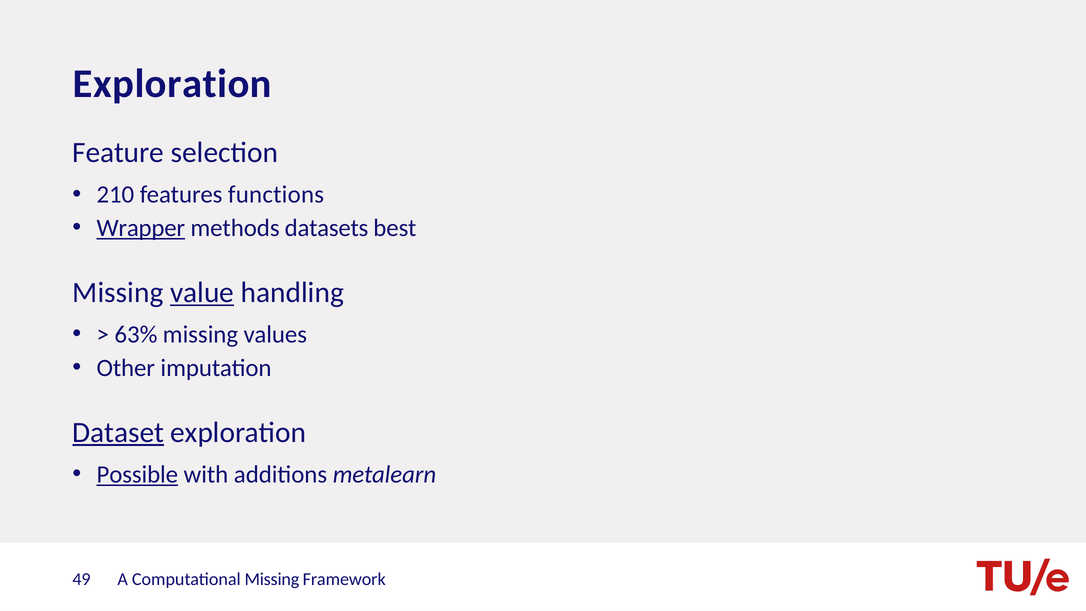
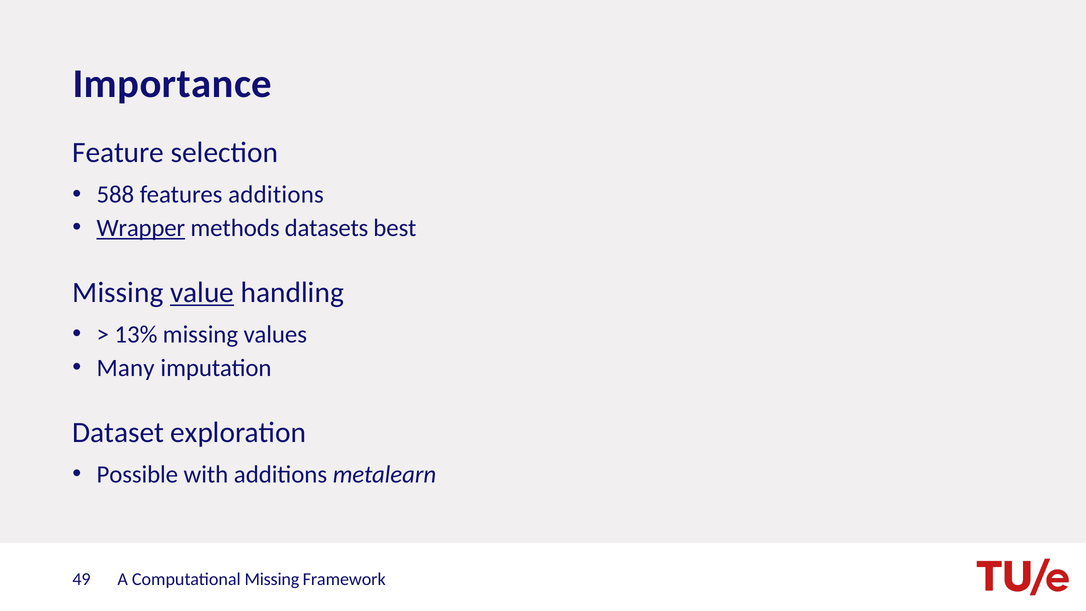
Exploration at (172, 84): Exploration -> Importance
210: 210 -> 588
features functions: functions -> additions
63%: 63% -> 13%
Other: Other -> Many
Dataset underline: present -> none
Possible underline: present -> none
